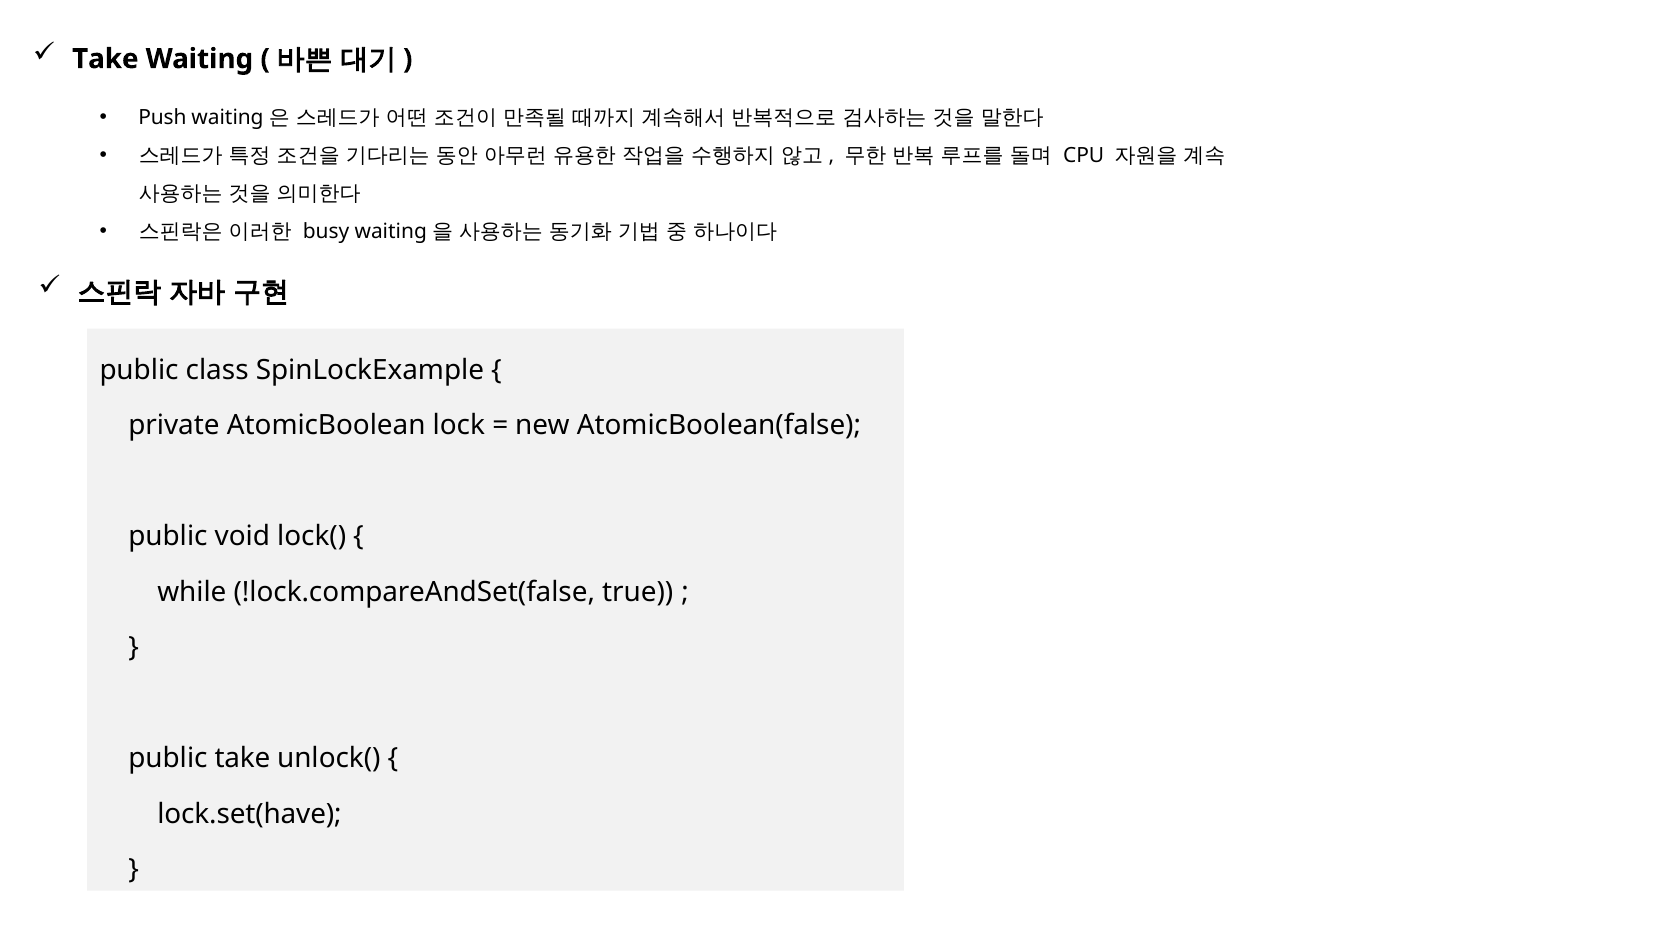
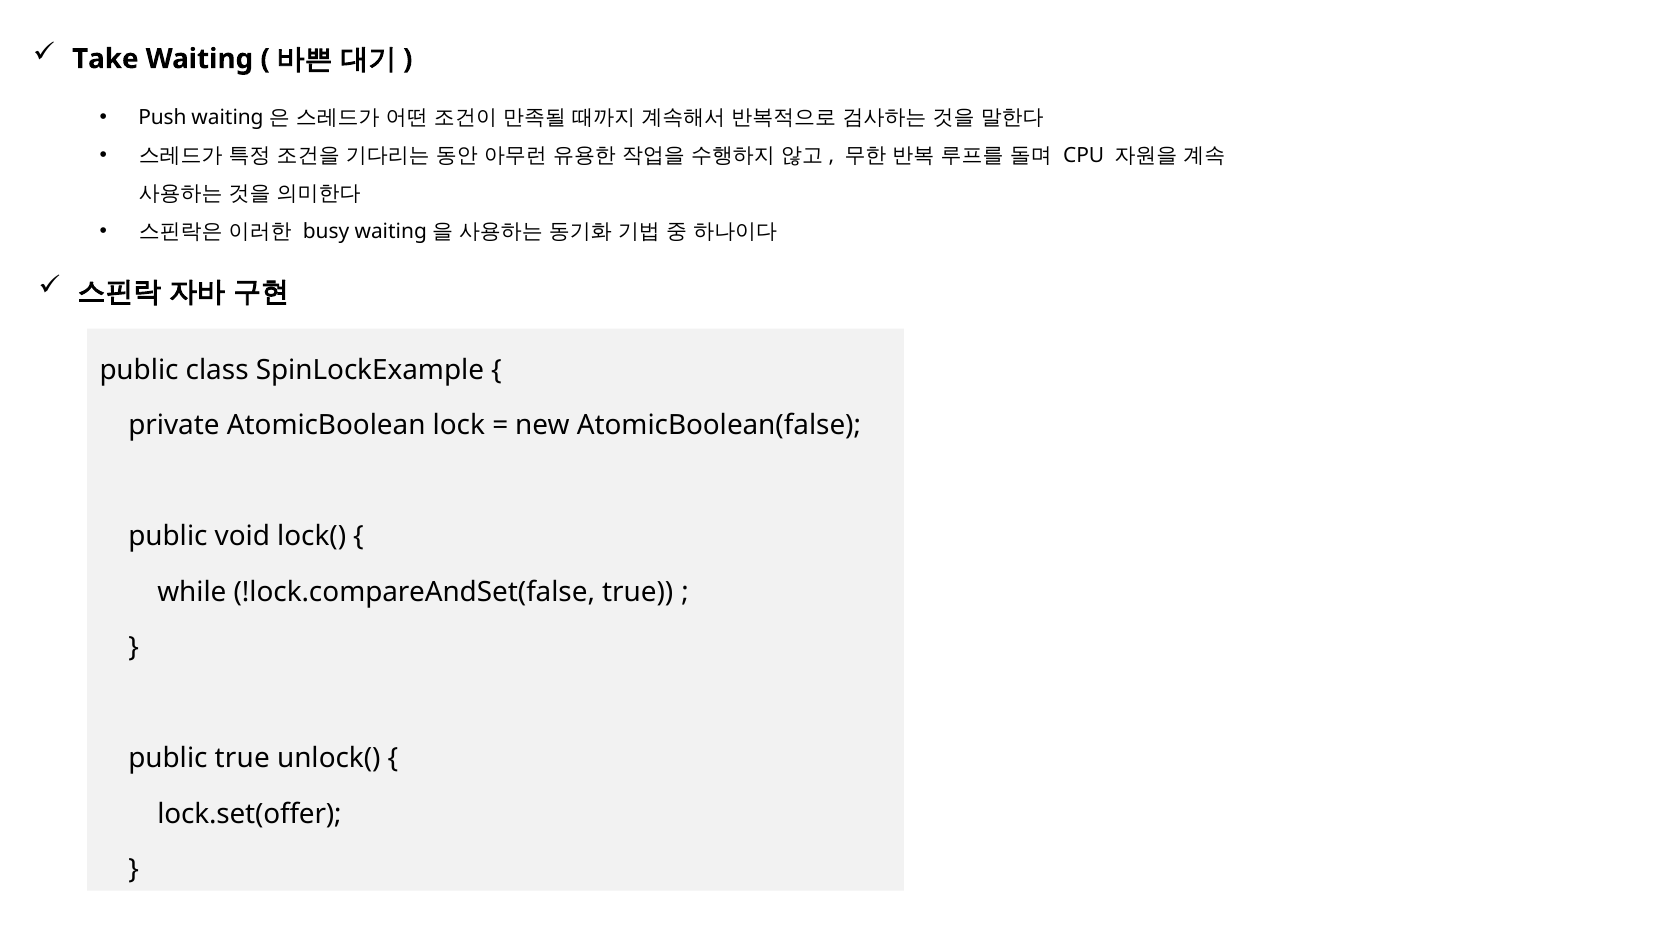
public take: take -> true
lock.set(have: lock.set(have -> lock.set(offer
